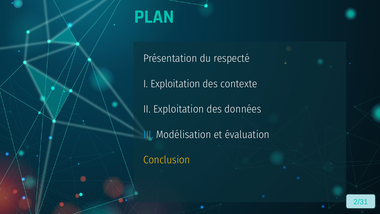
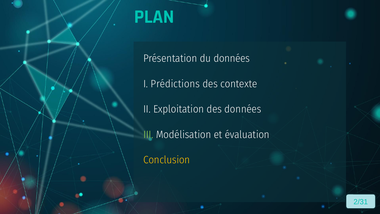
du respecté: respecté -> données
I Exploitation: Exploitation -> Prédictions
III colour: light blue -> light green
